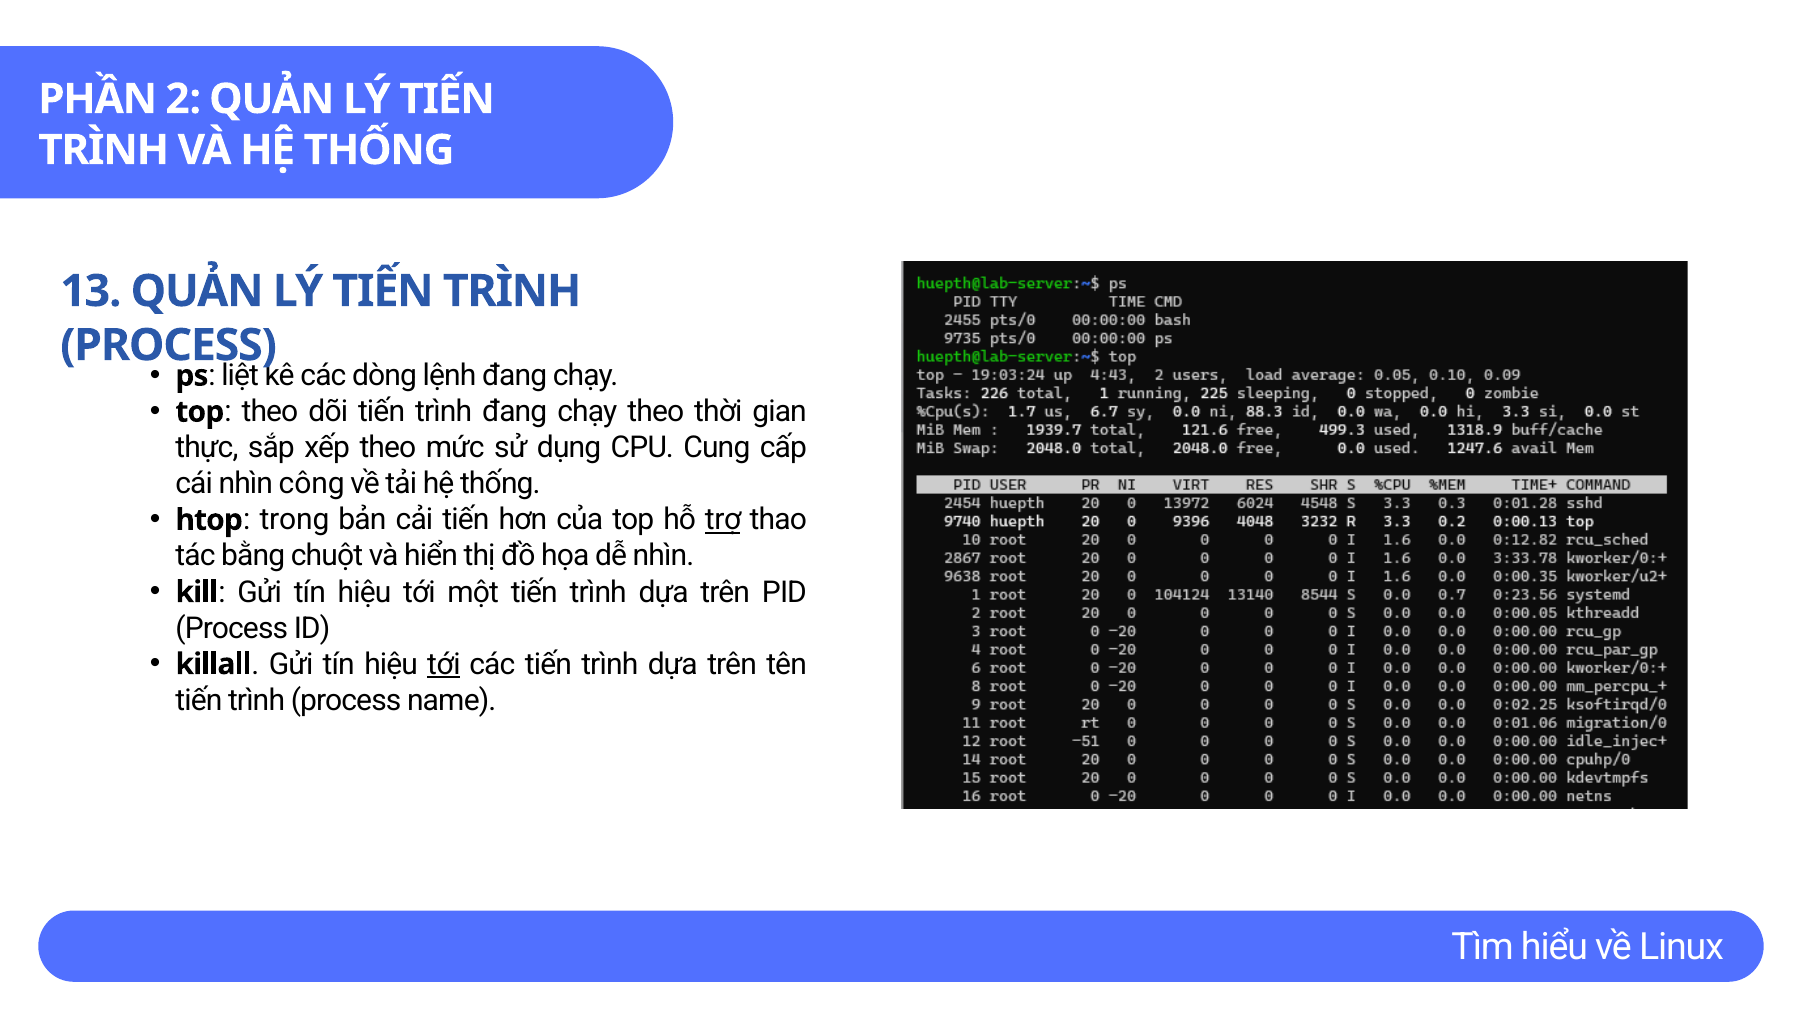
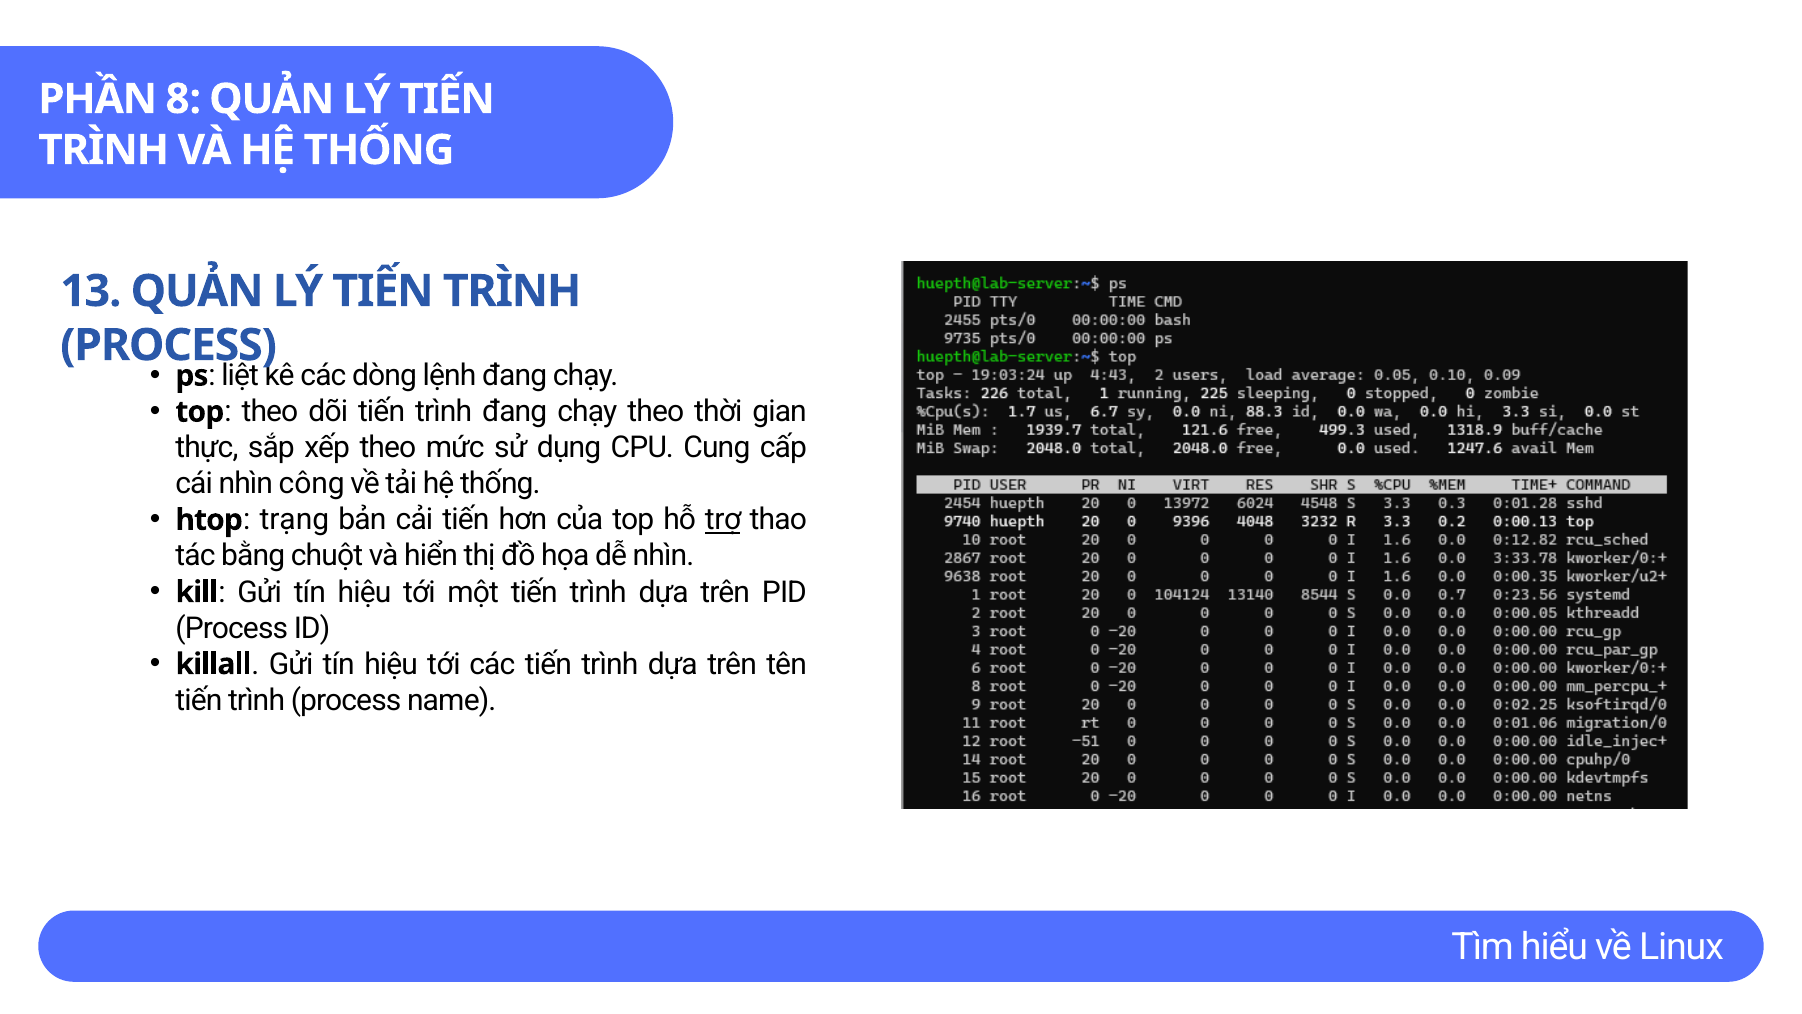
2: 2 -> 8
trong: trong -> trạng
tới at (444, 664) underline: present -> none
